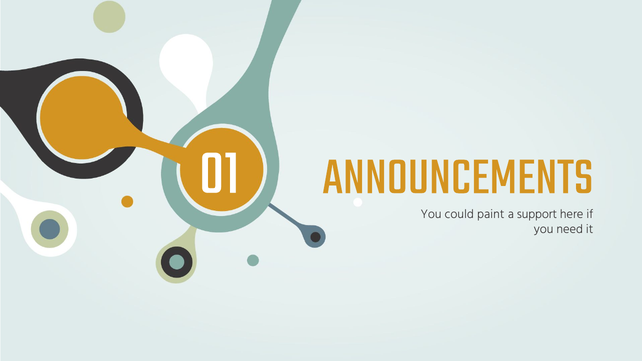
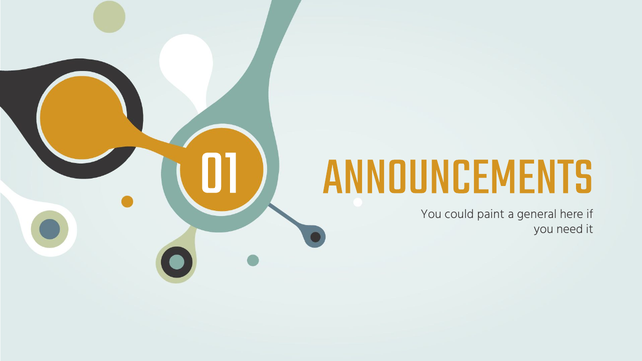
support: support -> general
